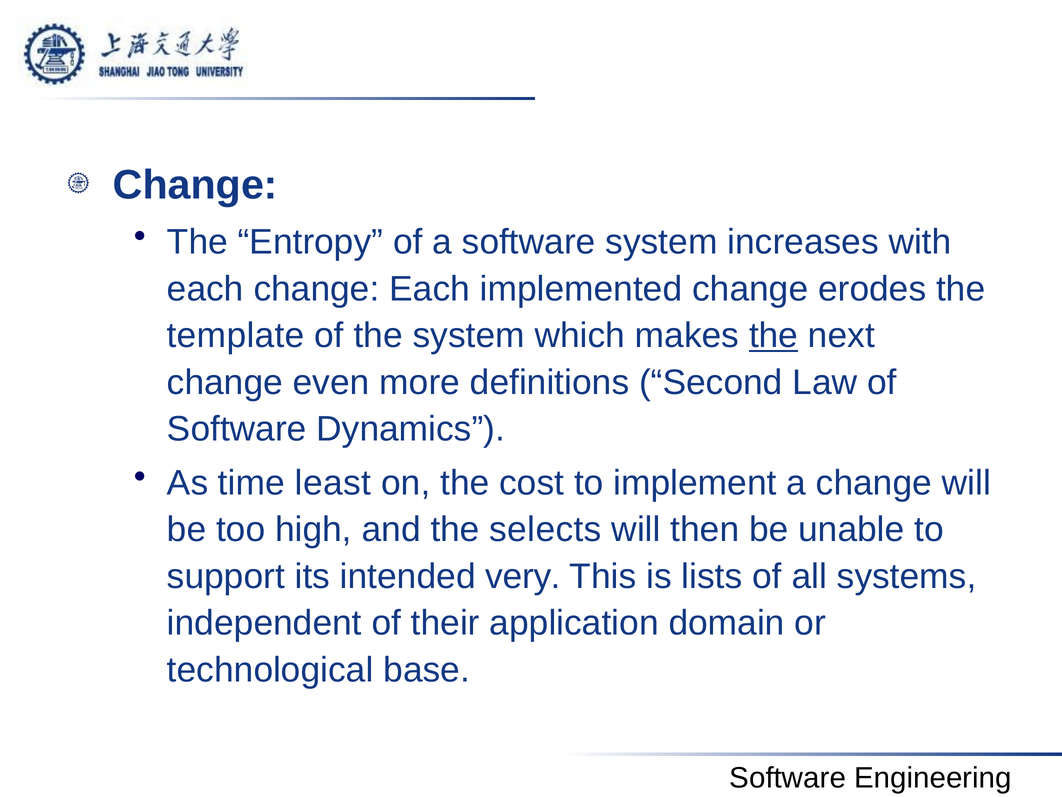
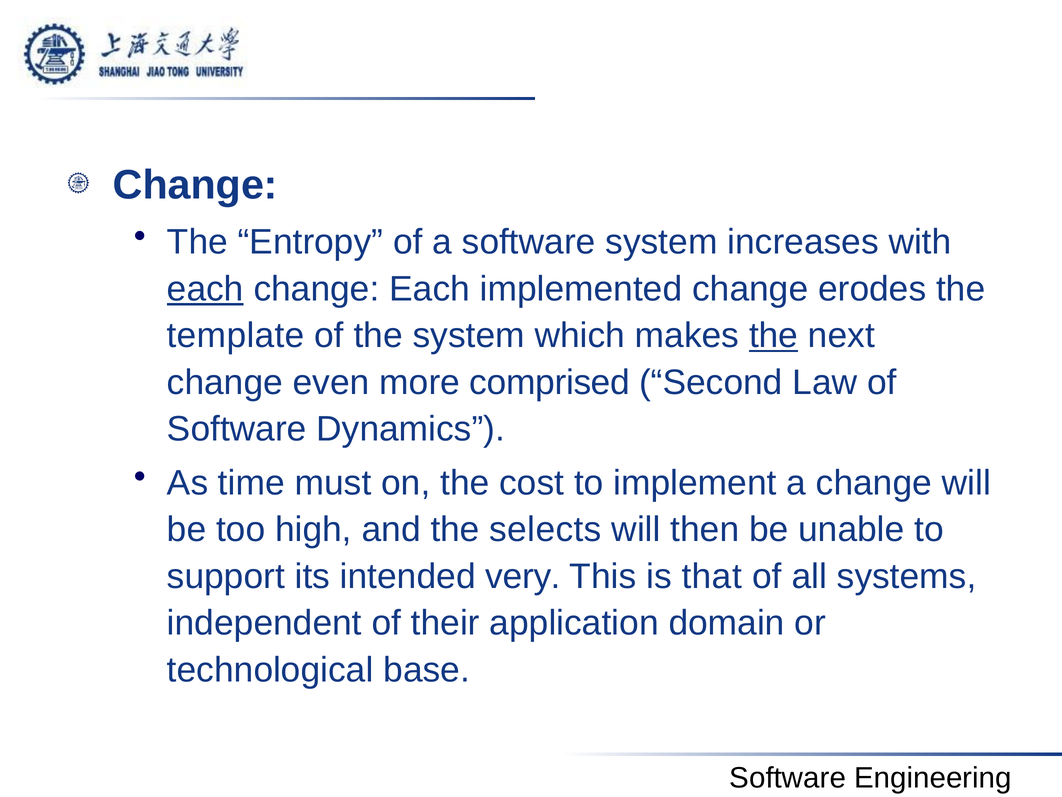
each at (205, 289) underline: none -> present
definitions: definitions -> comprised
least: least -> must
lists: lists -> that
